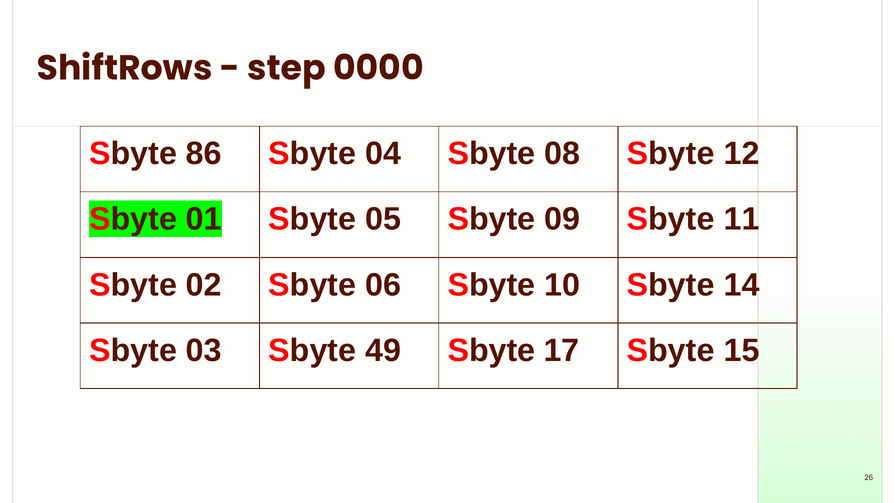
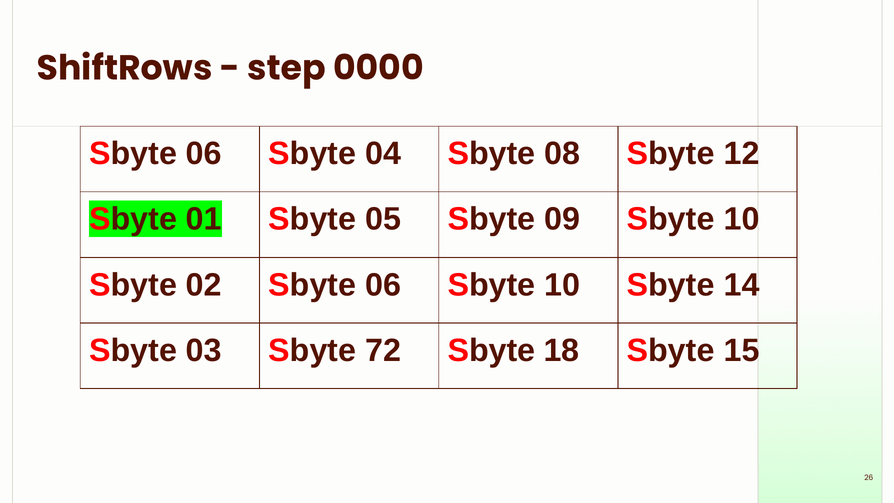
86 at (204, 154): 86 -> 06
09 Sbyte 11: 11 -> 10
49: 49 -> 72
17: 17 -> 18
